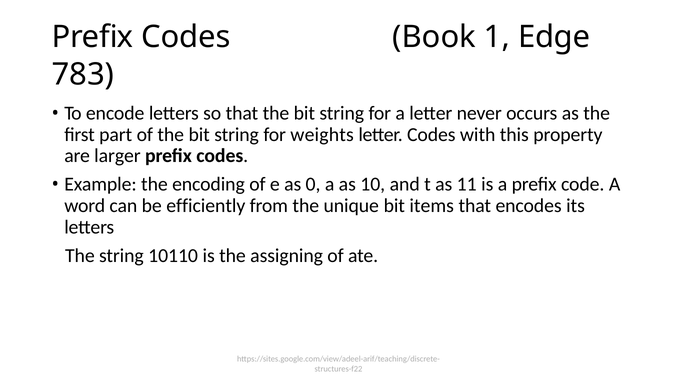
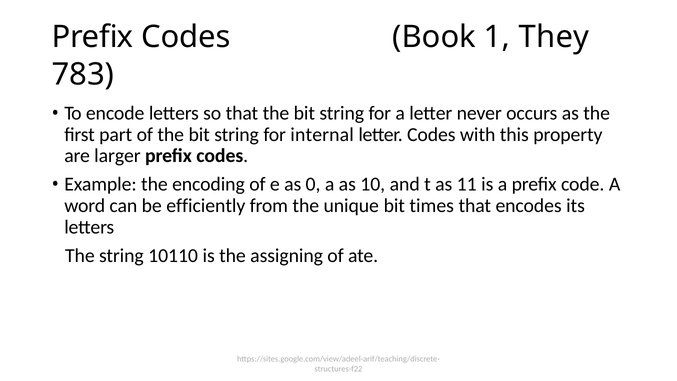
Edge: Edge -> They
weights: weights -> internal
items: items -> times
